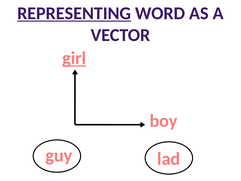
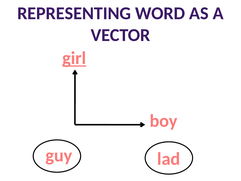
REPRESENTING underline: present -> none
